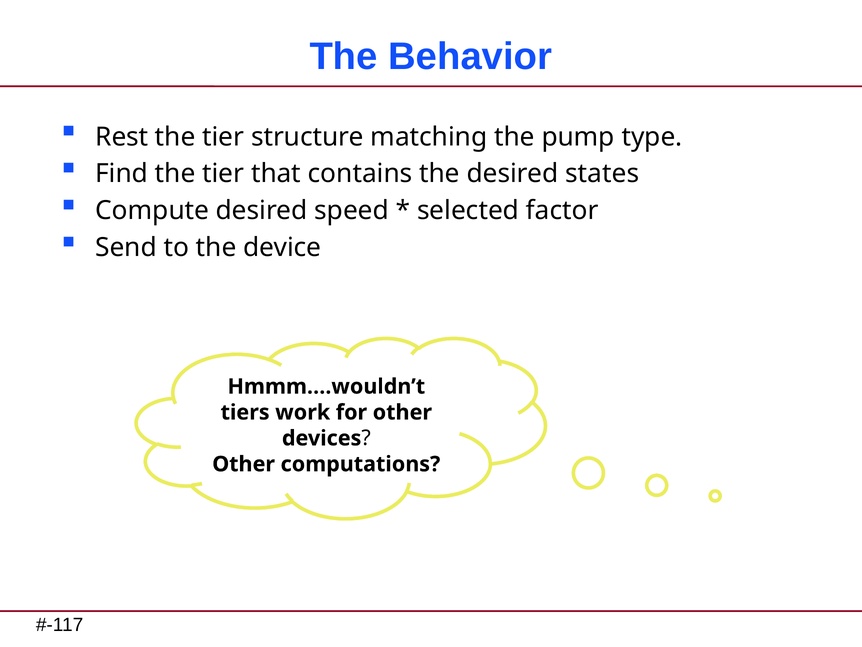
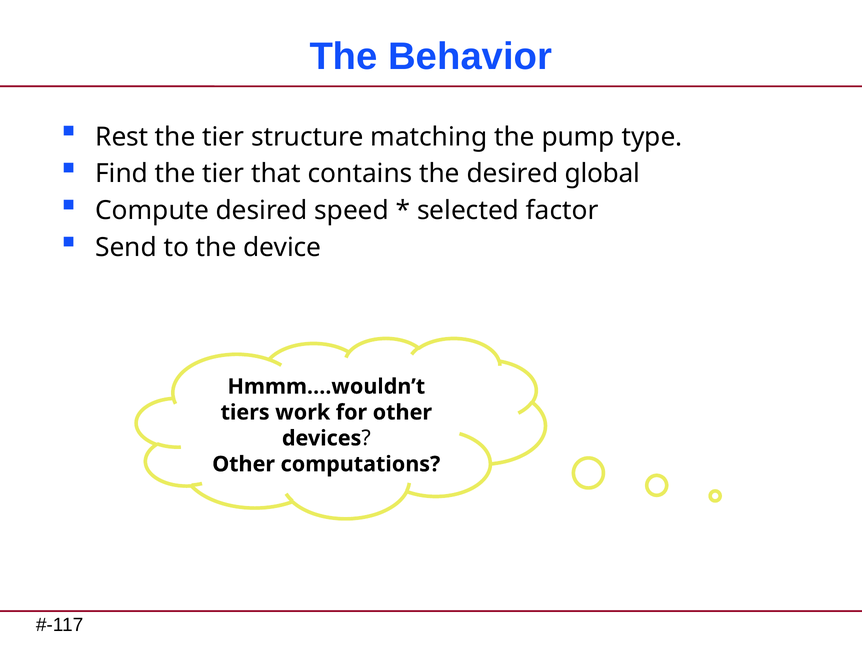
states: states -> global
